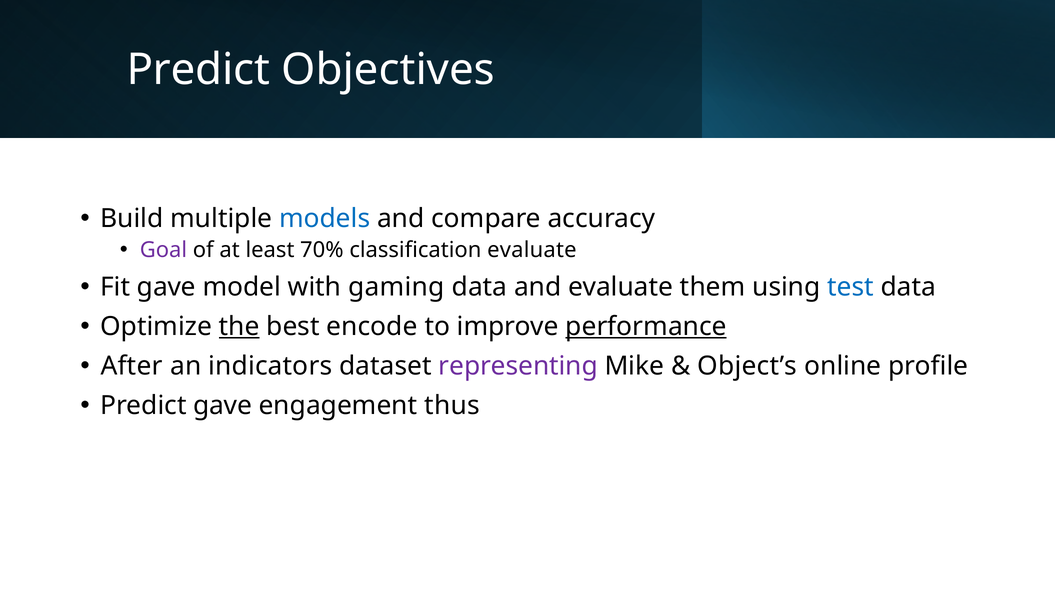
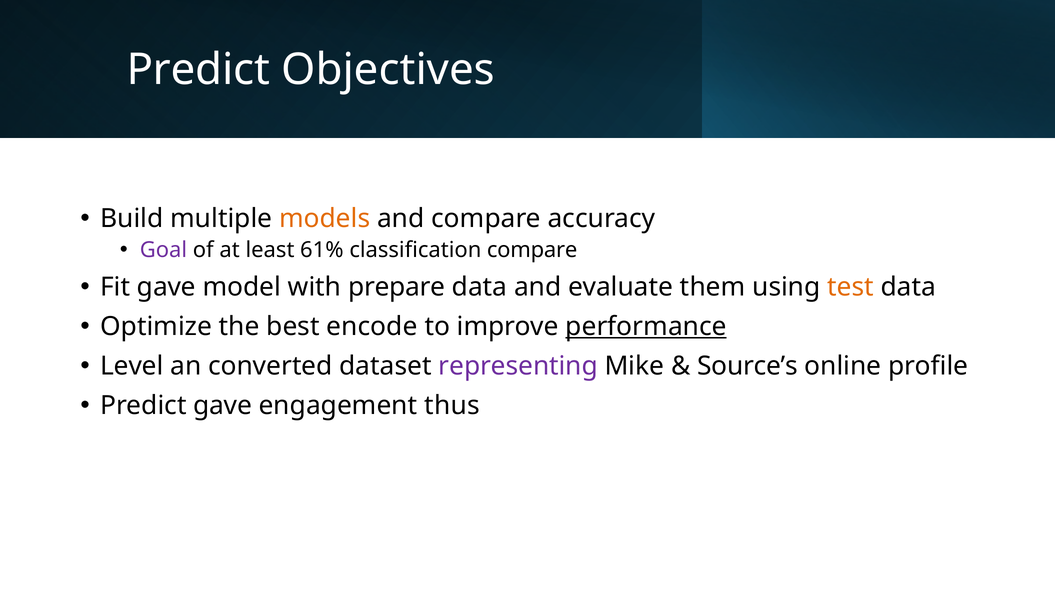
models colour: blue -> orange
70%: 70% -> 61%
classification evaluate: evaluate -> compare
gaming: gaming -> prepare
test colour: blue -> orange
the underline: present -> none
After: After -> Level
indicators: indicators -> converted
Object’s: Object’s -> Source’s
